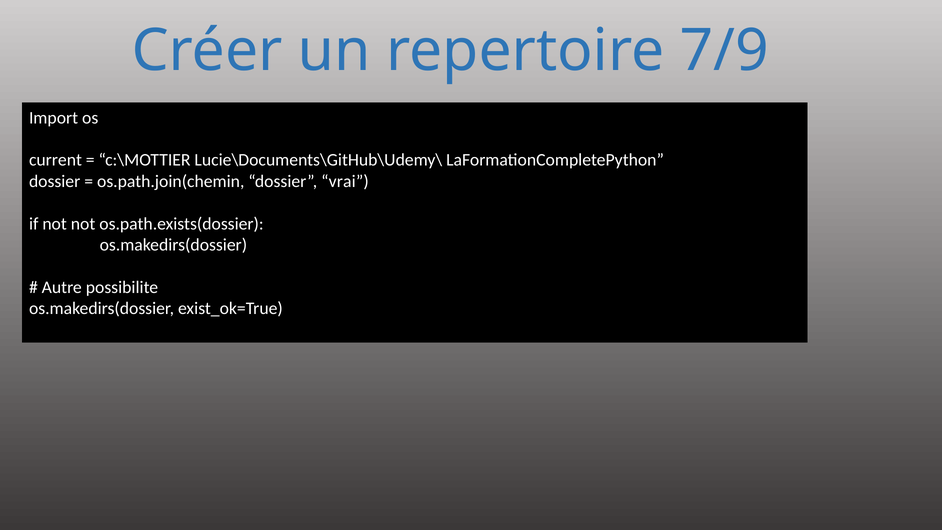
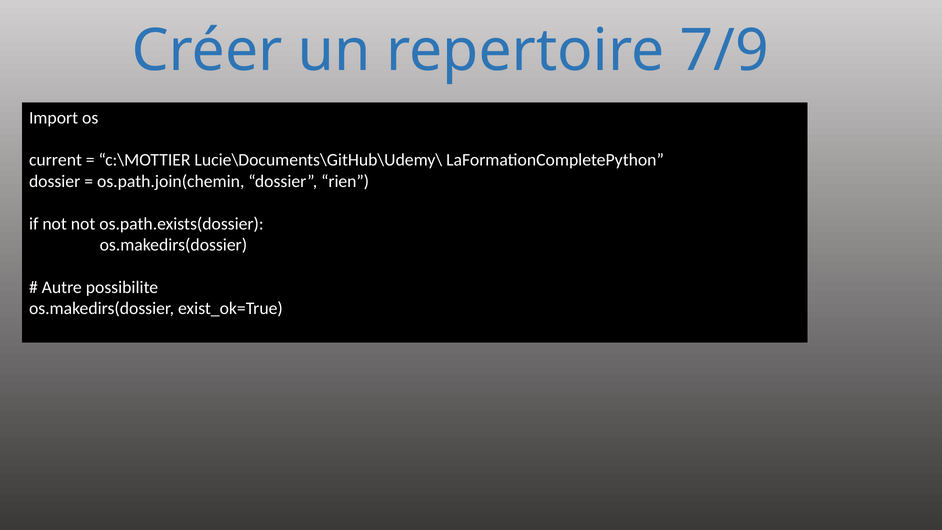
vrai: vrai -> rien
